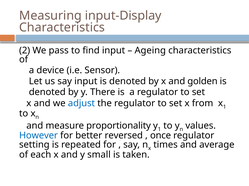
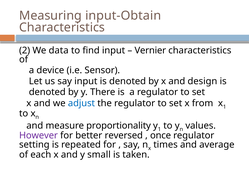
input-Display: input-Display -> input-Obtain
pass: pass -> data
Ageing: Ageing -> Vernier
golden: golden -> design
However colour: blue -> purple
